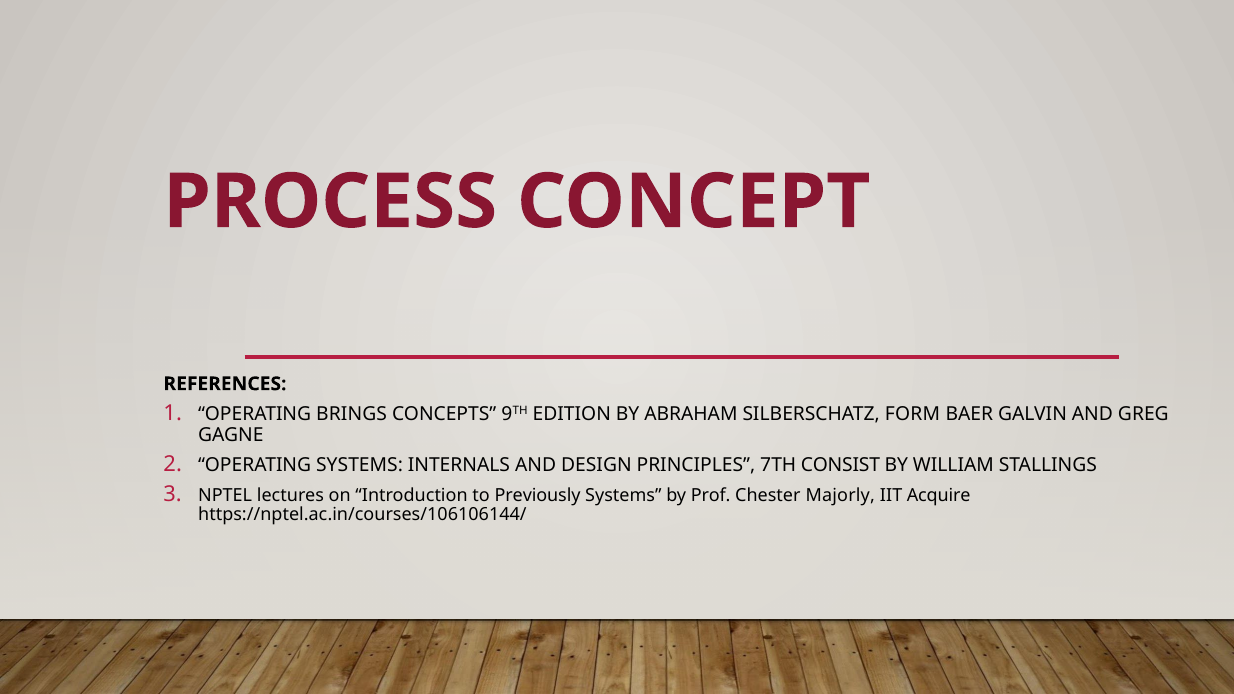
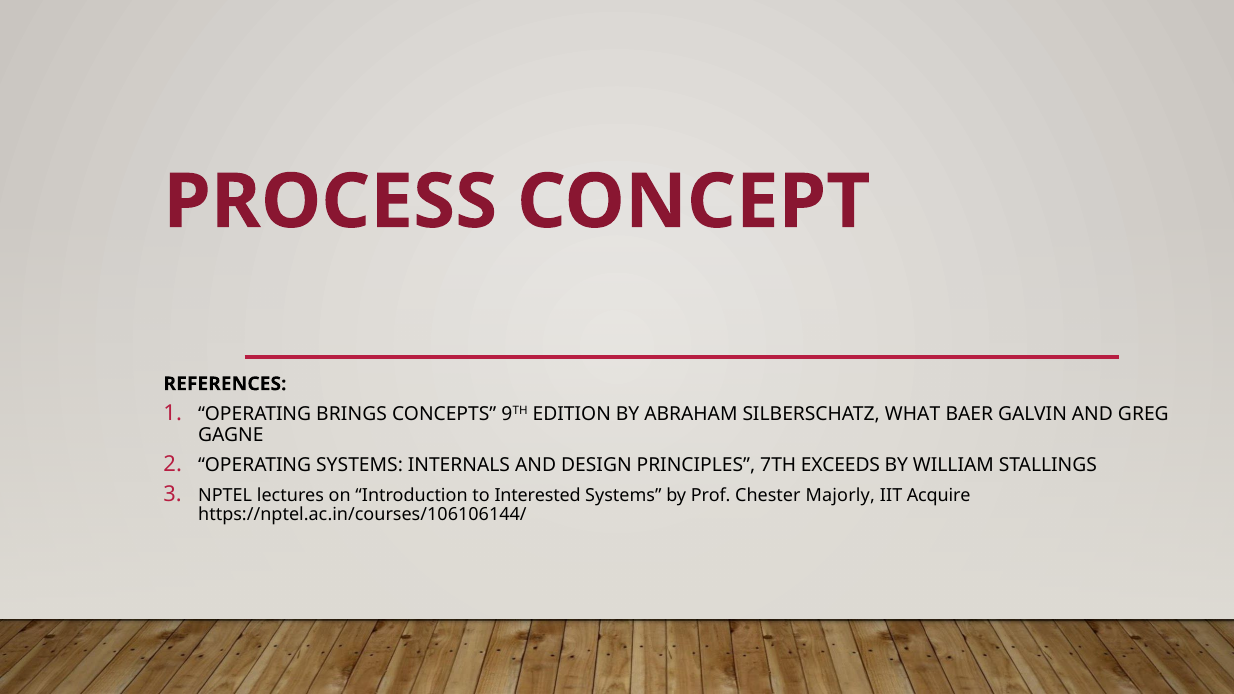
FORM: FORM -> WHAT
CONSIST: CONSIST -> EXCEEDS
Previously: Previously -> Interested
